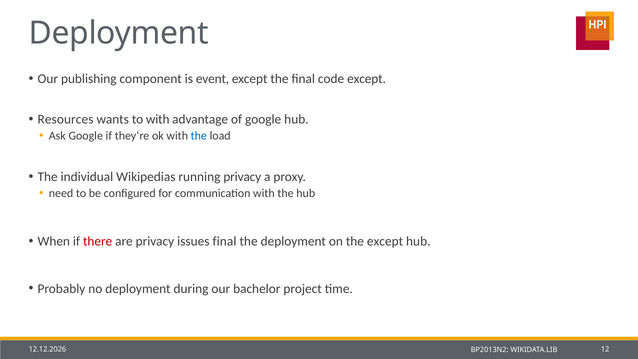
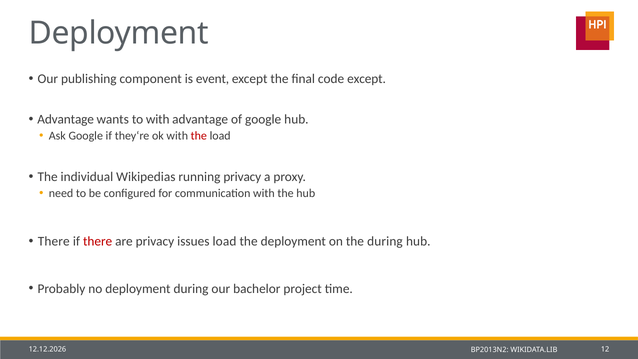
Resources at (66, 119): Resources -> Advantage
the at (199, 136) colour: blue -> red
When at (54, 241): When -> There
issues final: final -> load
the except: except -> during
